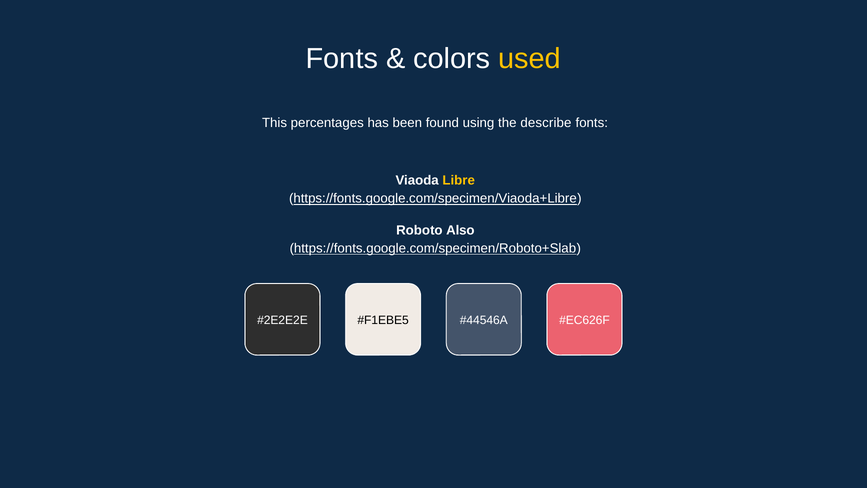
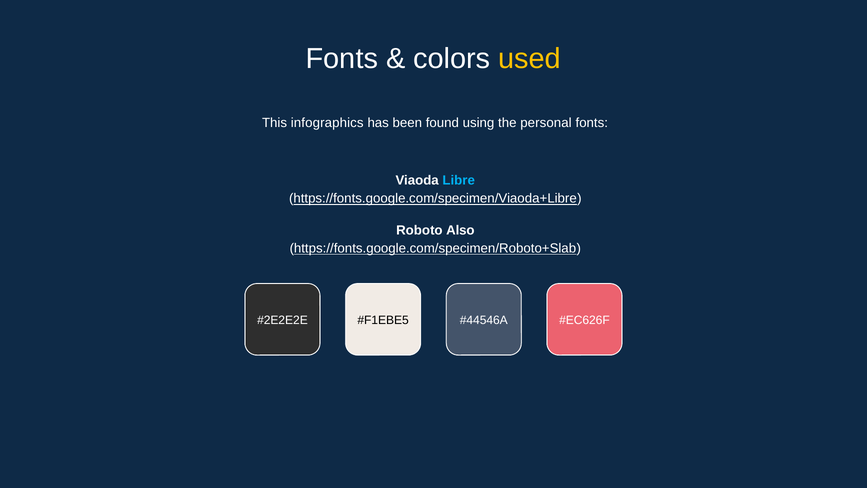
percentages: percentages -> infographics
describe: describe -> personal
Libre colour: yellow -> light blue
